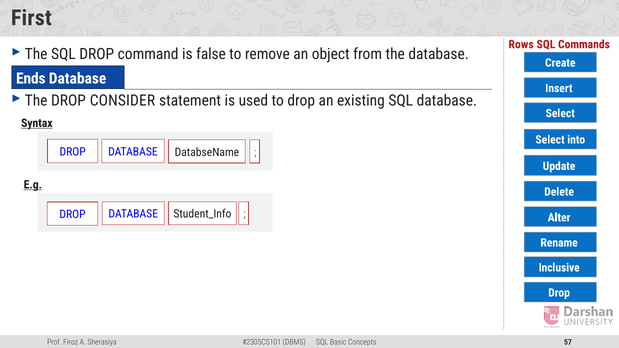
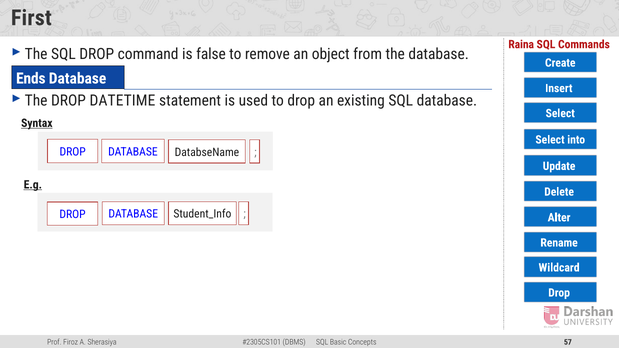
Rows: Rows -> Raina
CONSIDER: CONSIDER -> DATETIME
Inclusive: Inclusive -> Wildcard
